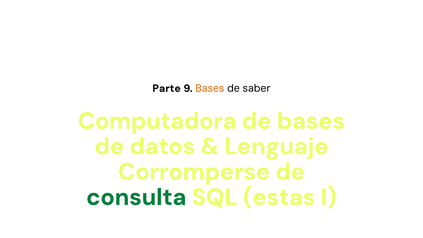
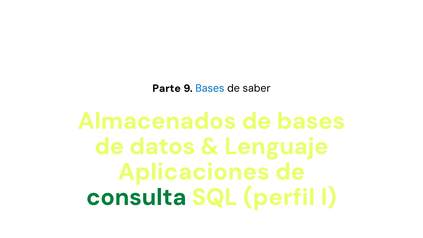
Bases at (210, 88) colour: orange -> blue
Computadora: Computadora -> Almacenados
Corromperse: Corromperse -> Aplicaciones
estas: estas -> perfil
